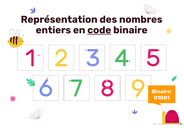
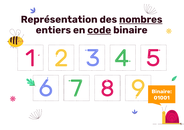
nombres underline: none -> present
